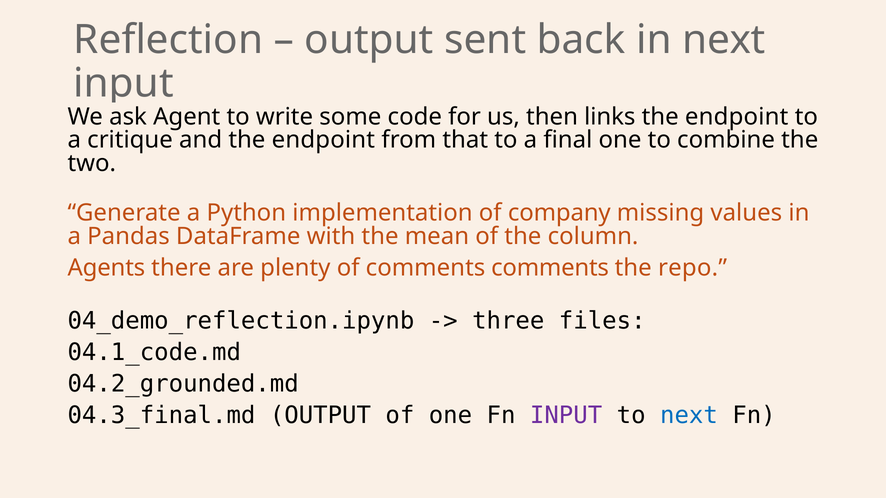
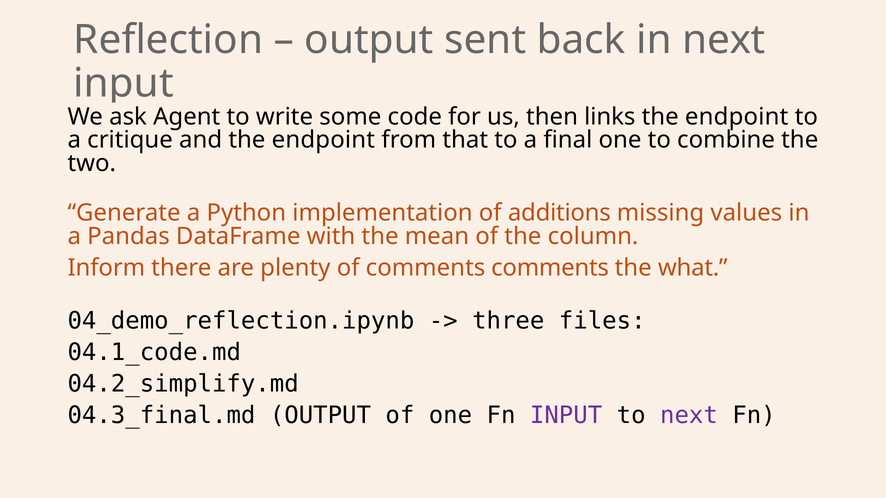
company: company -> additions
Agents: Agents -> Inform
repo: repo -> what
04.2_grounded.md: 04.2_grounded.md -> 04.2_simplify.md
next at (689, 416) colour: blue -> purple
